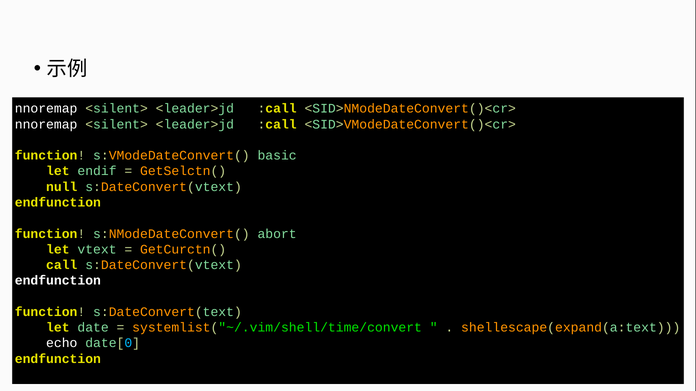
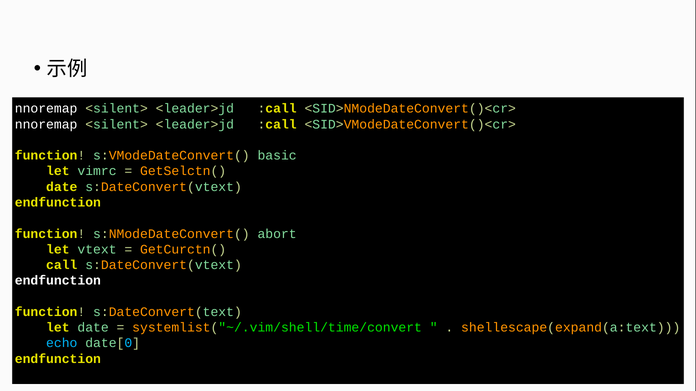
endif: endif -> vimrc
null at (62, 187): null -> date
echo colour: white -> light blue
